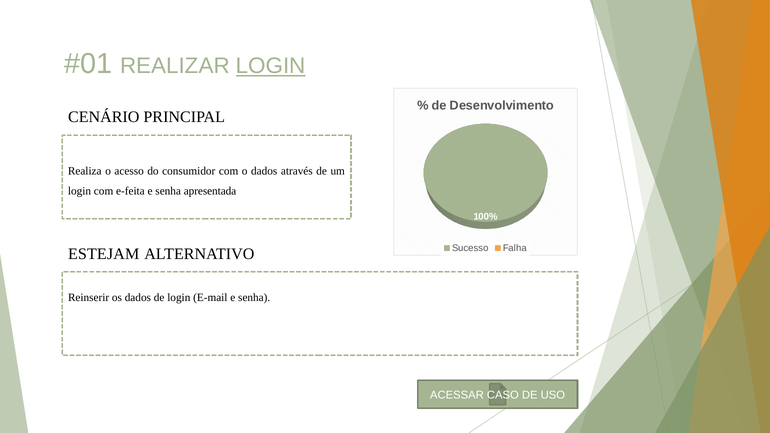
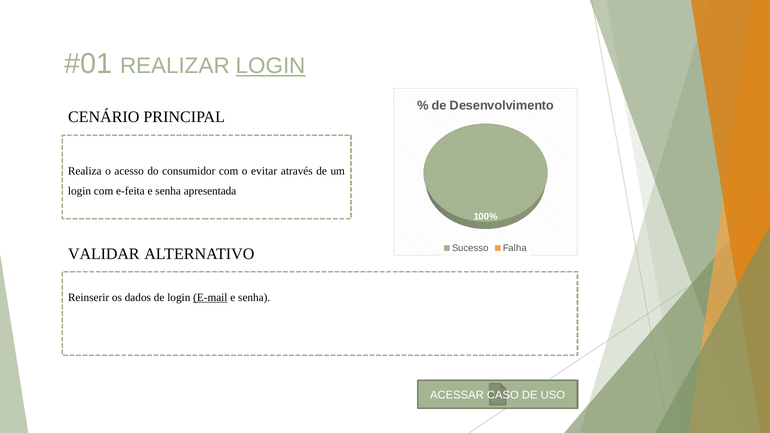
o dados: dados -> evitar
ESTEJAM: ESTEJAM -> VALIDAR
E-mail underline: none -> present
